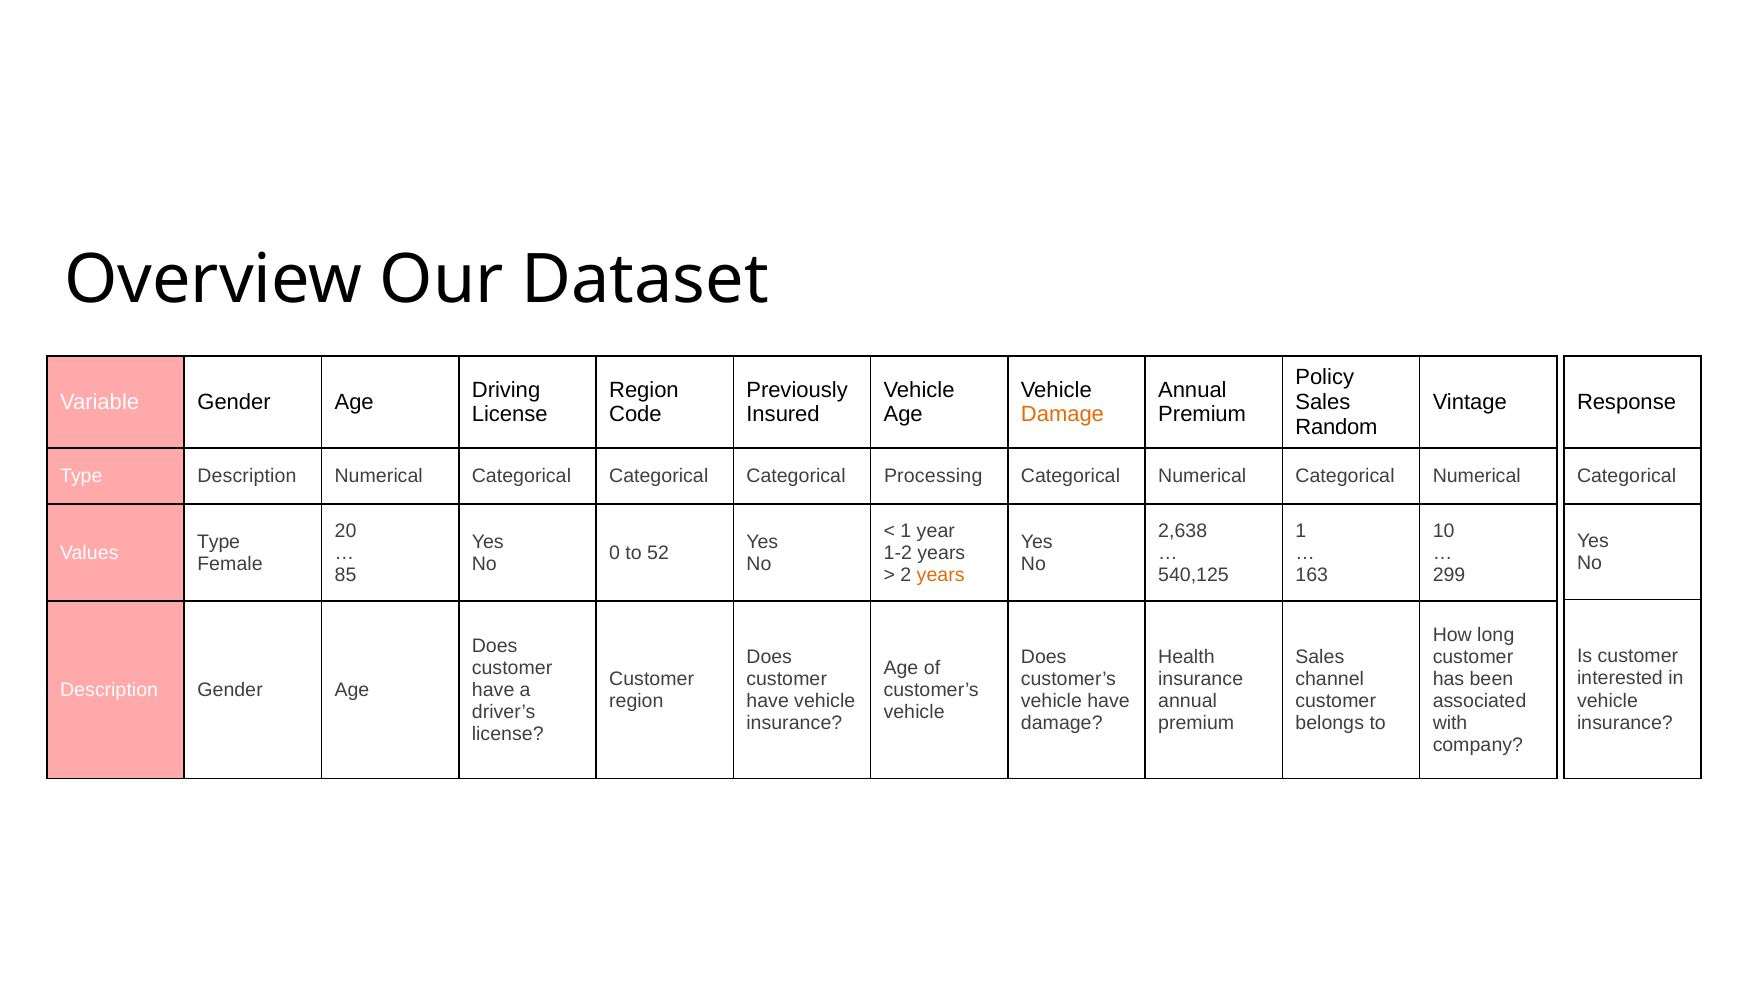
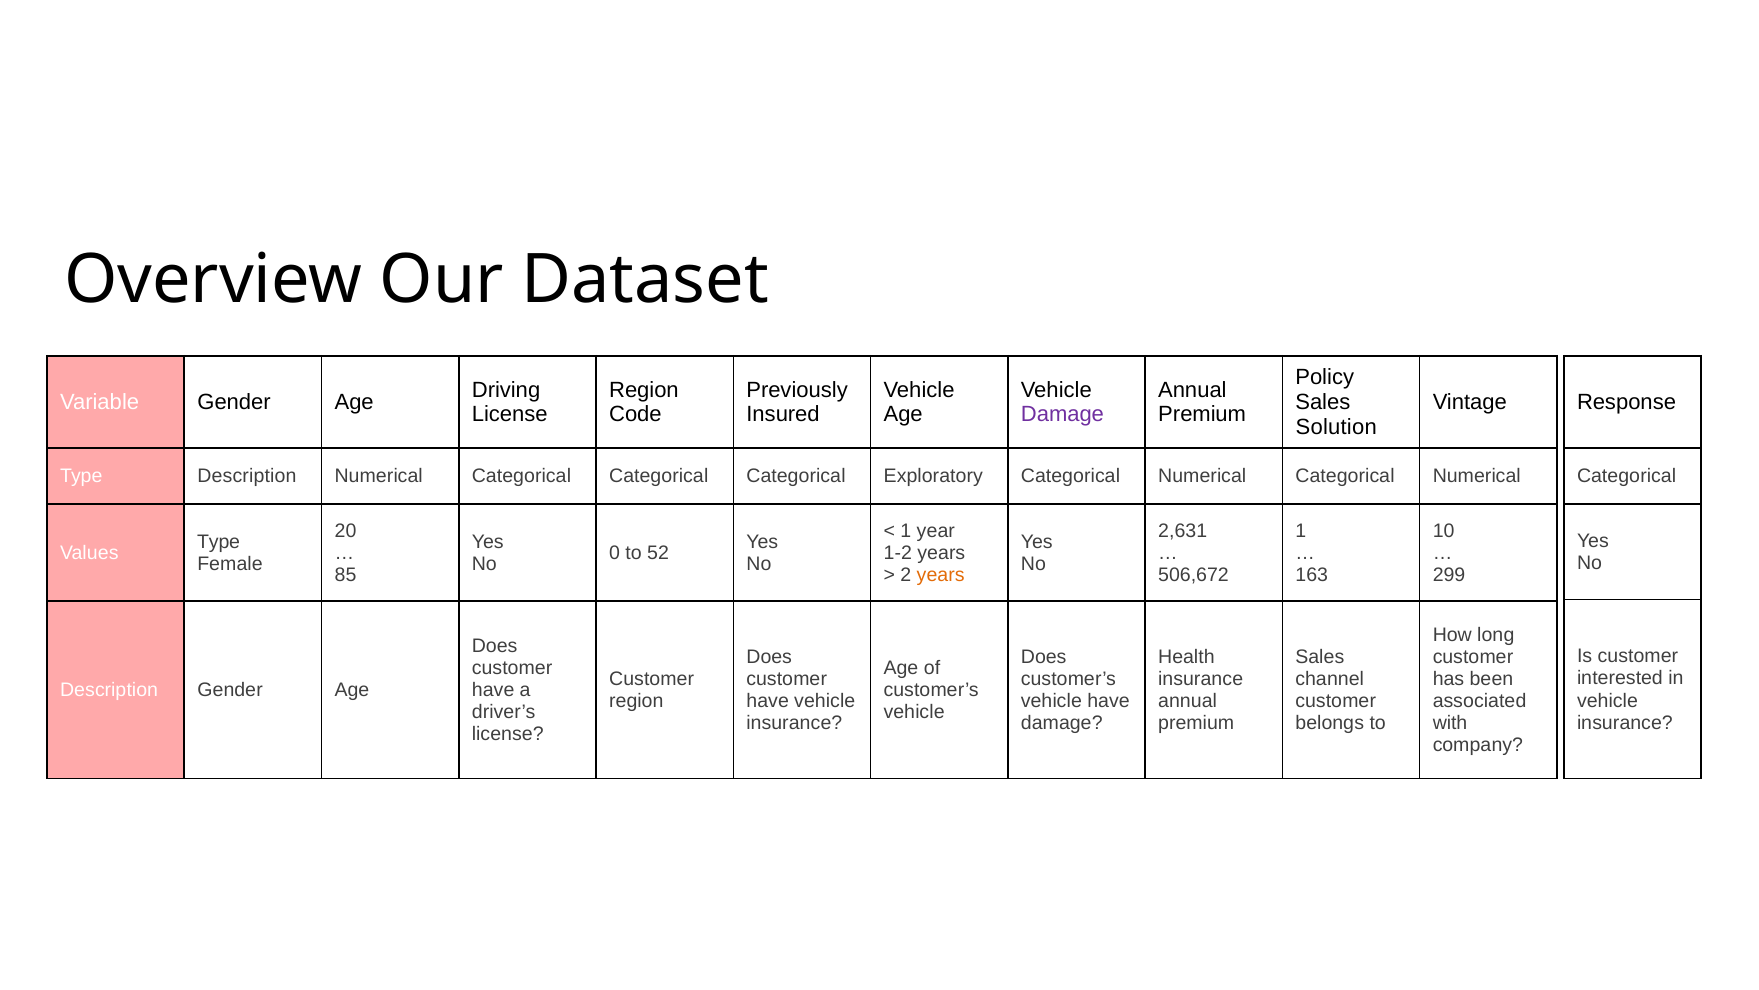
Damage at (1062, 414) colour: orange -> purple
Random: Random -> Solution
Processing: Processing -> Exploratory
2,638: 2,638 -> 2,631
540,125: 540,125 -> 506,672
